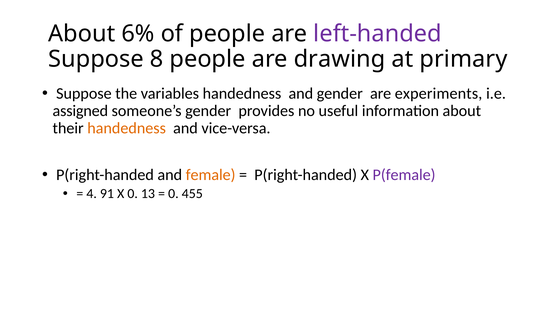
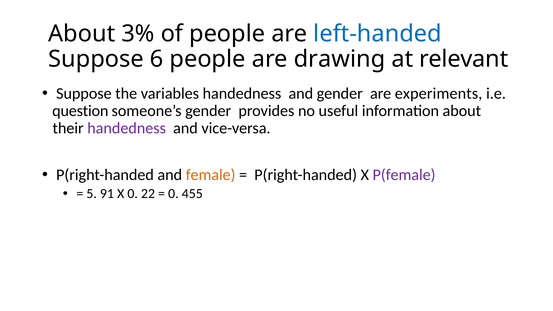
6%: 6% -> 3%
left-handed colour: purple -> blue
8: 8 -> 6
primary: primary -> relevant
assigned: assigned -> question
handedness at (127, 128) colour: orange -> purple
4: 4 -> 5
13: 13 -> 22
